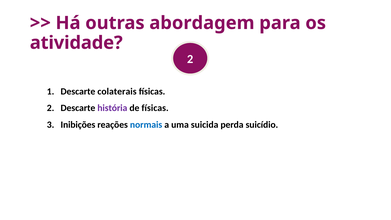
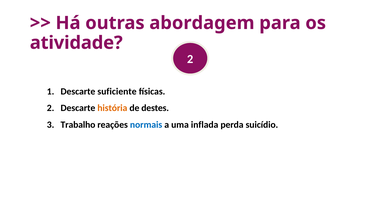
colaterais: colaterais -> suficiente
história colour: purple -> orange
de físicas: físicas -> destes
Inibições: Inibições -> Trabalho
suicida: suicida -> inflada
